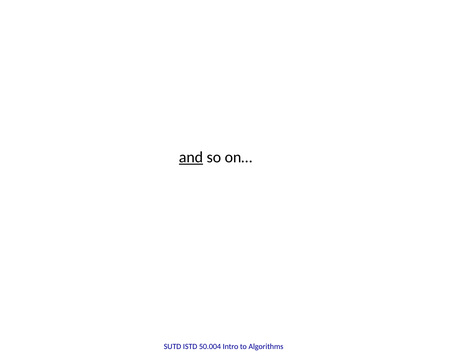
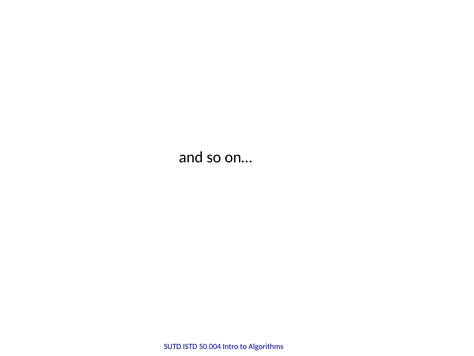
and underline: present -> none
